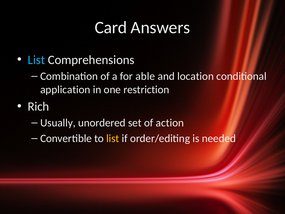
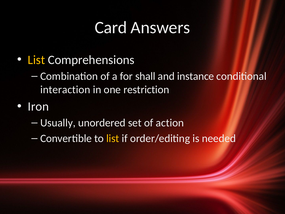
List at (36, 60) colour: light blue -> yellow
able: able -> shall
location: location -> instance
application: application -> interaction
Rich: Rich -> Iron
